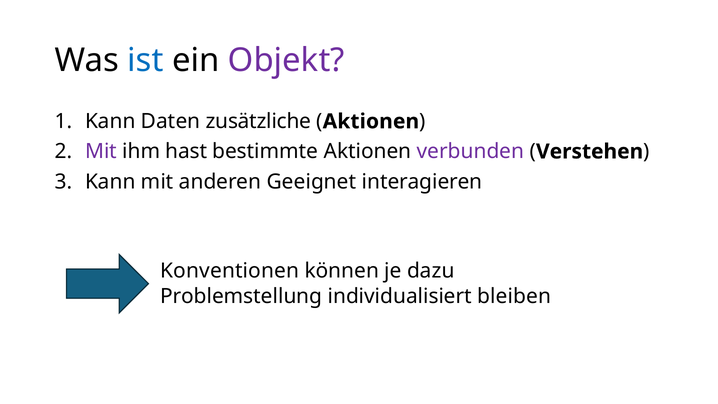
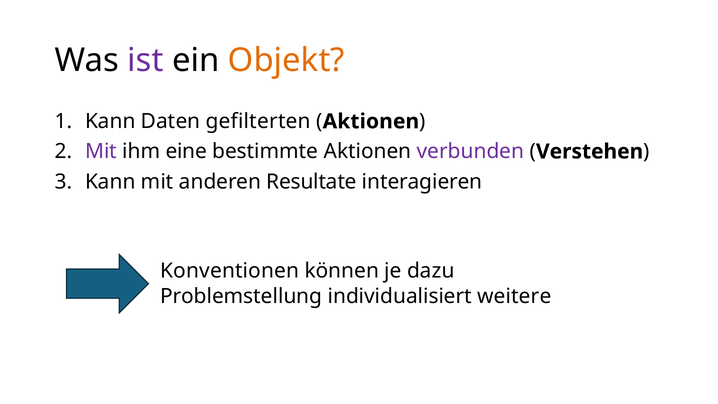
ist colour: blue -> purple
Objekt colour: purple -> orange
zusätzliche: zusätzliche -> gefilterten
hast: hast -> eine
Geeignet: Geeignet -> Resultate
bleiben: bleiben -> weitere
